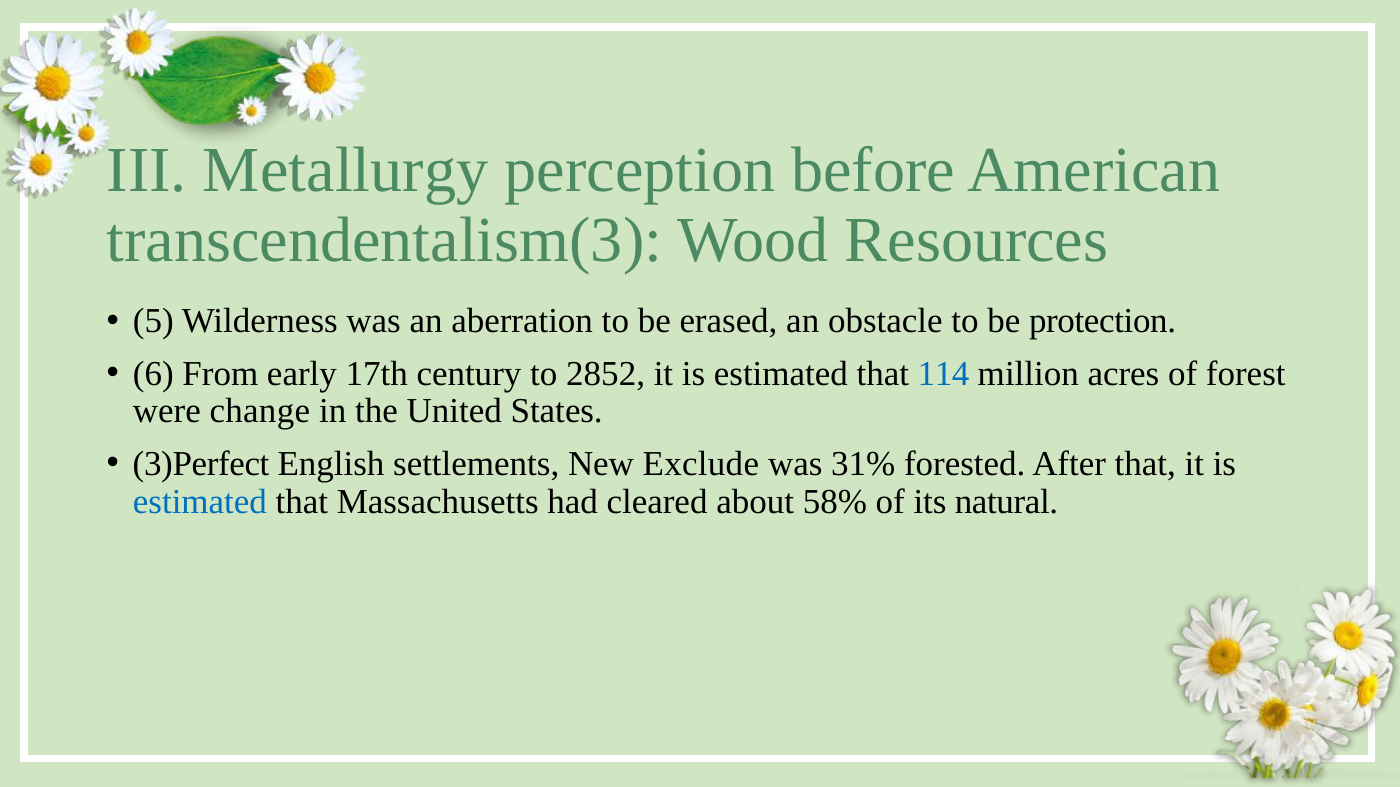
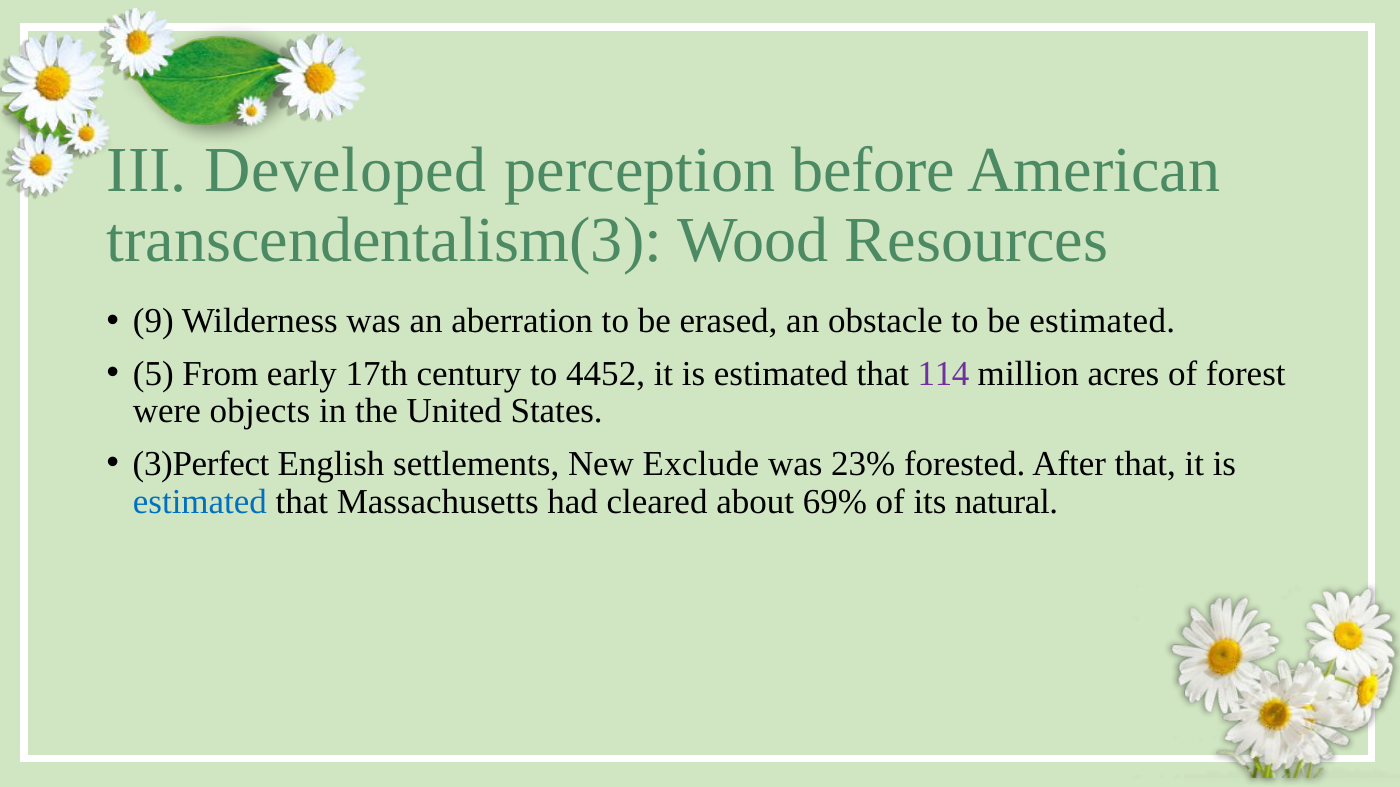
Metallurgy: Metallurgy -> Developed
5: 5 -> 9
be protection: protection -> estimated
6: 6 -> 5
2852: 2852 -> 4452
114 colour: blue -> purple
change: change -> objects
31%: 31% -> 23%
58%: 58% -> 69%
